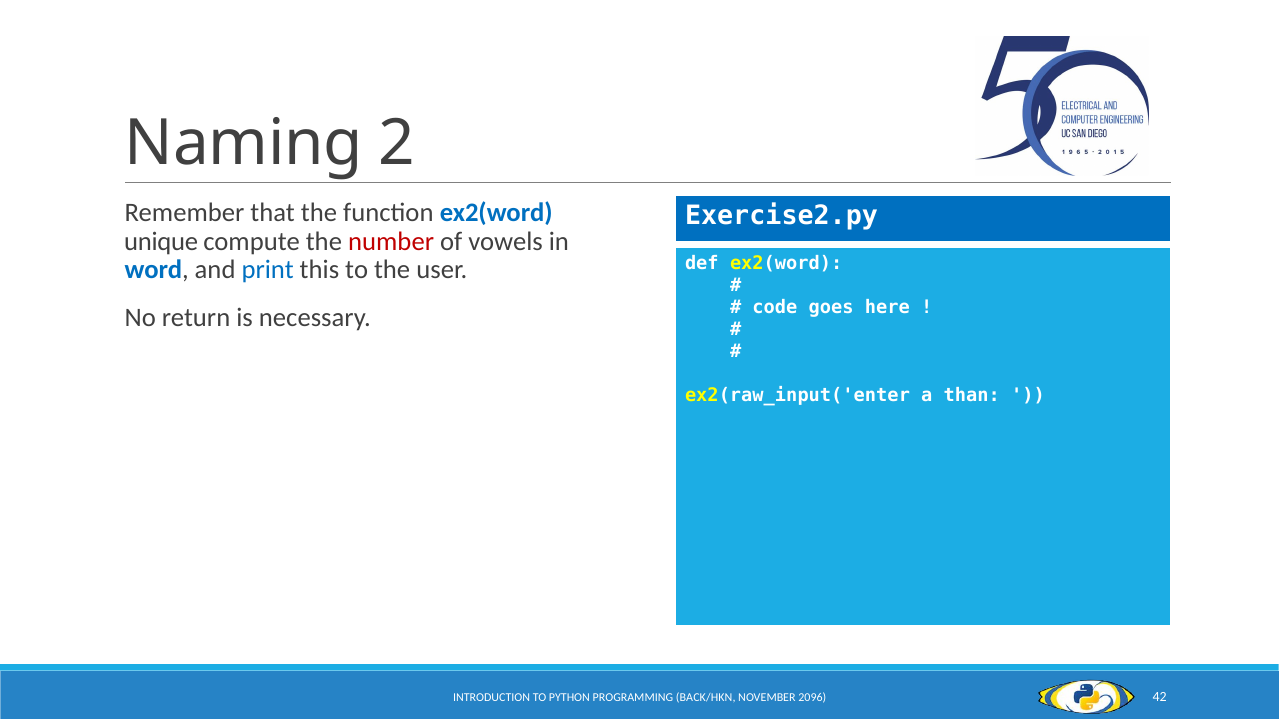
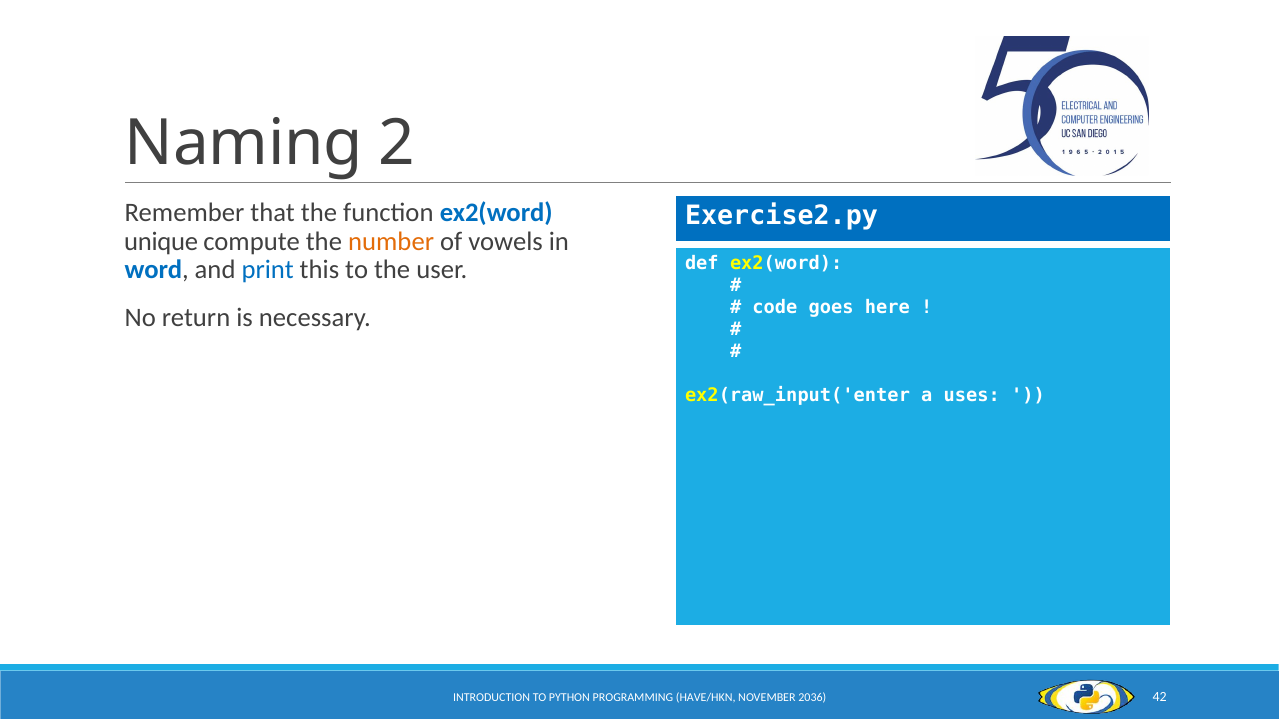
number colour: red -> orange
than: than -> uses
BACK/HKN: BACK/HKN -> HAVE/HKN
2096: 2096 -> 2036
